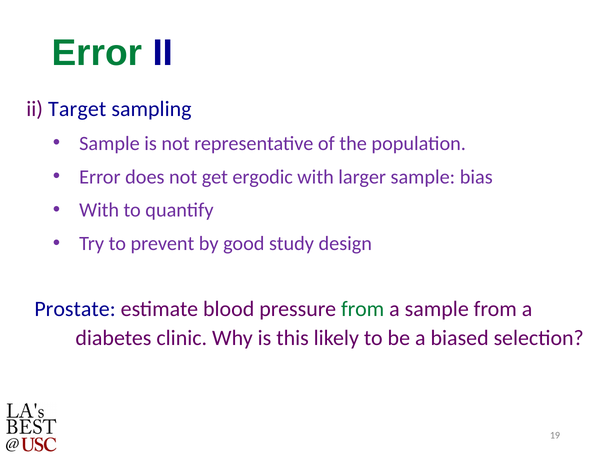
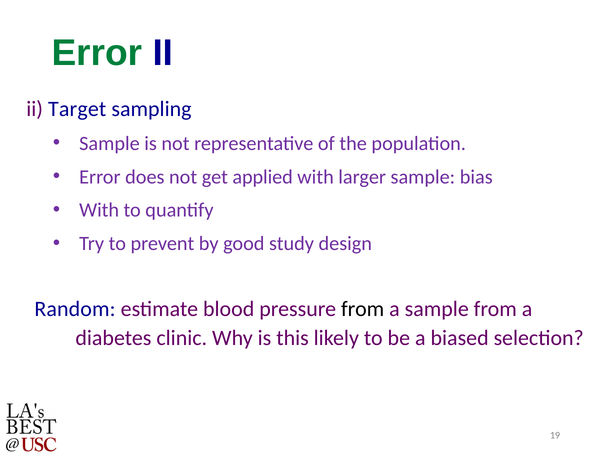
ergodic: ergodic -> applied
Prostate: Prostate -> Random
from at (363, 309) colour: green -> black
